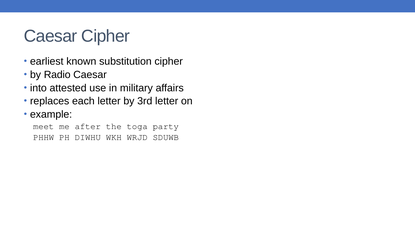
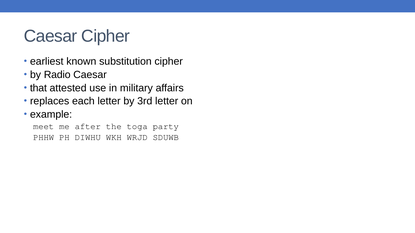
into: into -> that
